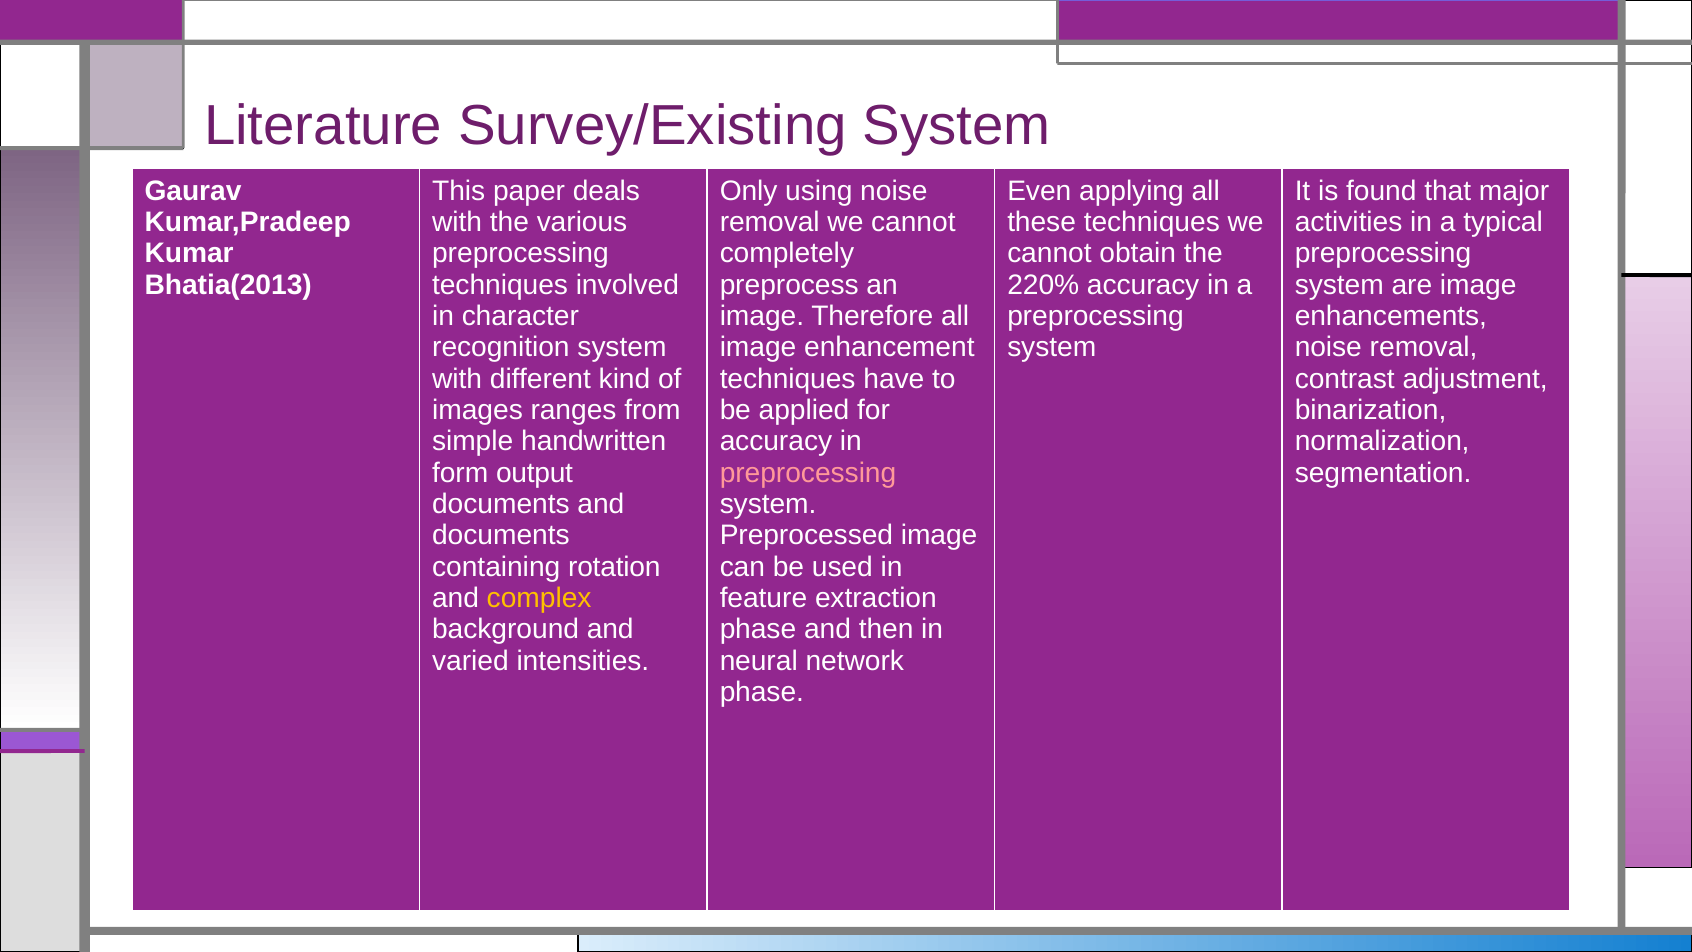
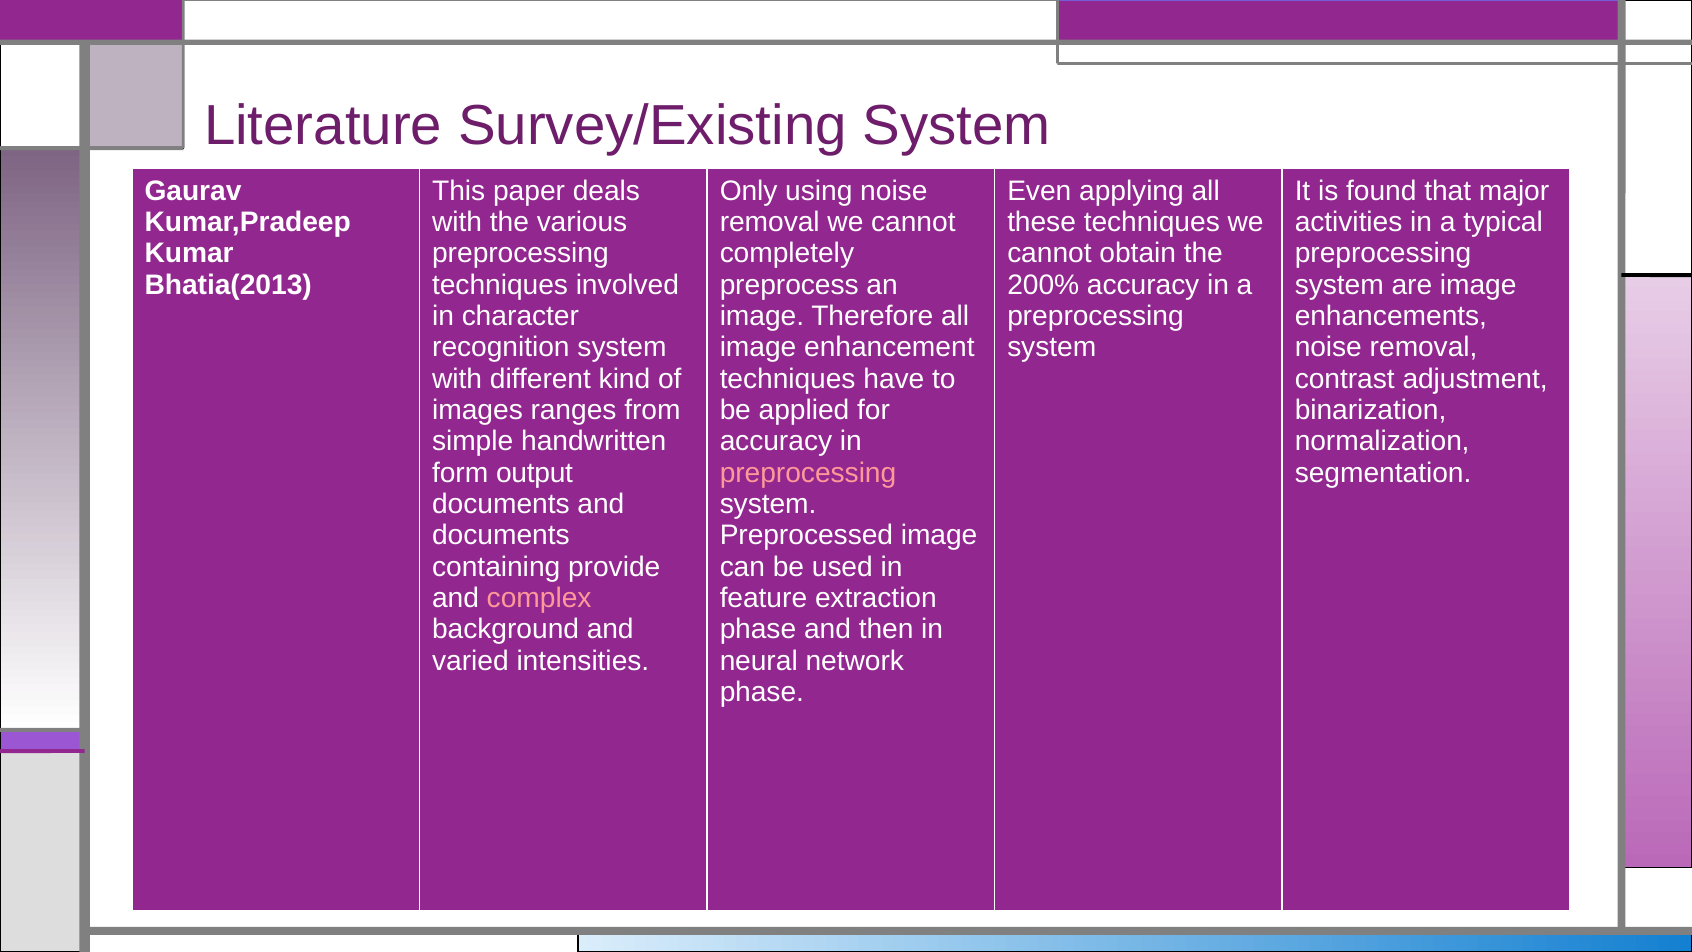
220%: 220% -> 200%
rotation: rotation -> provide
complex colour: yellow -> pink
